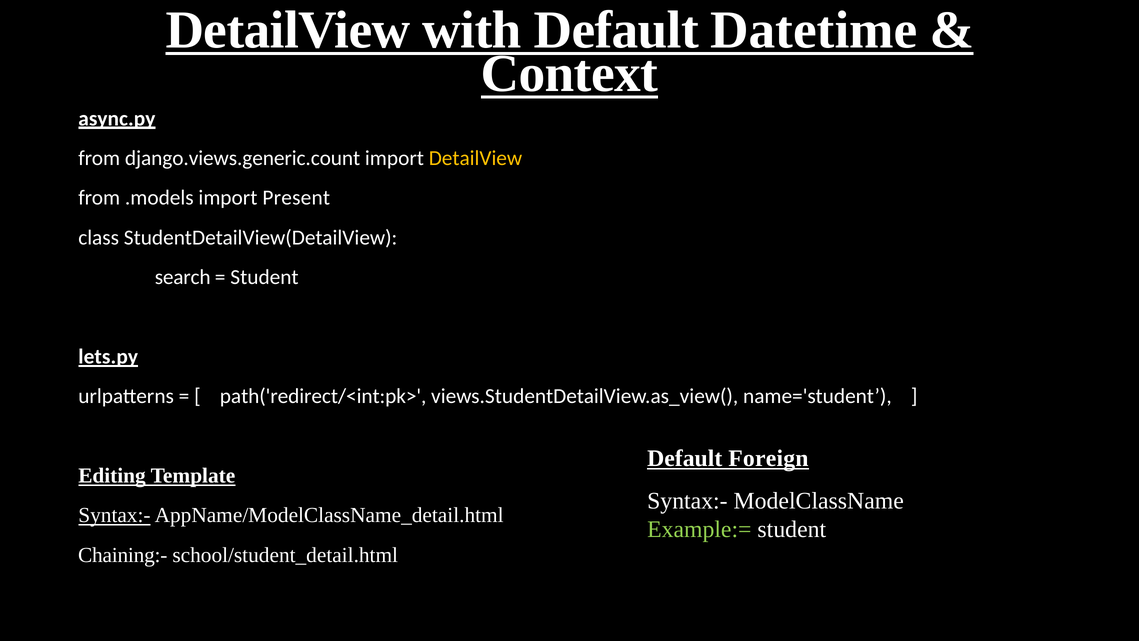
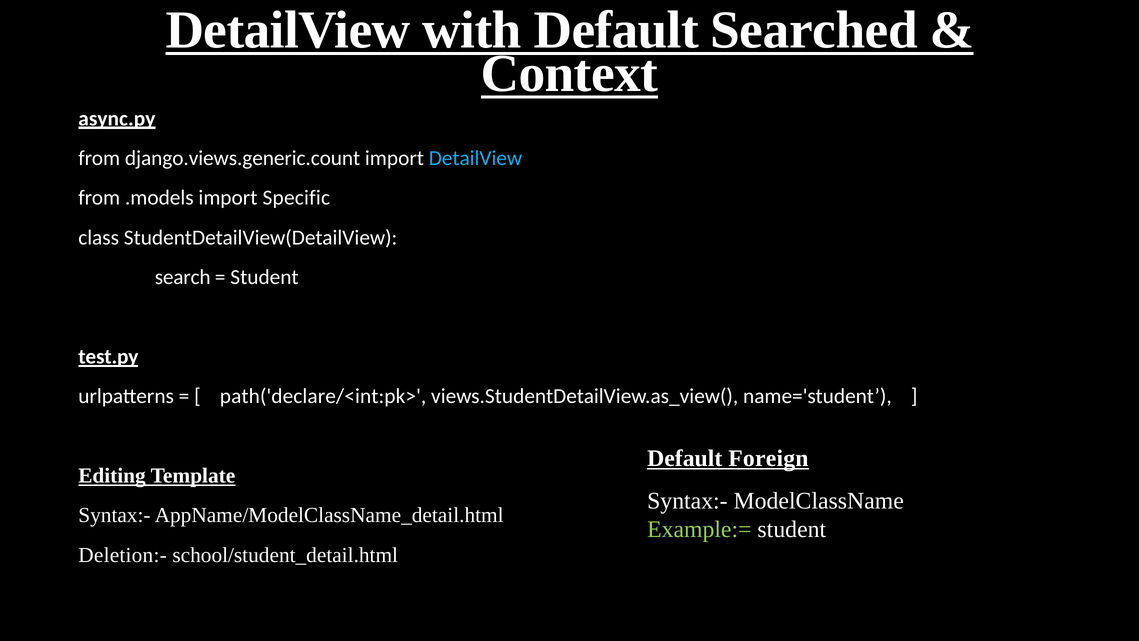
Datetime: Datetime -> Searched
DetailView at (475, 158) colour: yellow -> light blue
Present: Present -> Specific
lets.py: lets.py -> test.py
path('redirect/<int:pk>: path('redirect/<int:pk> -> path('declare/<int:pk>
Syntax:- at (114, 515) underline: present -> none
Chaining:-: Chaining:- -> Deletion:-
